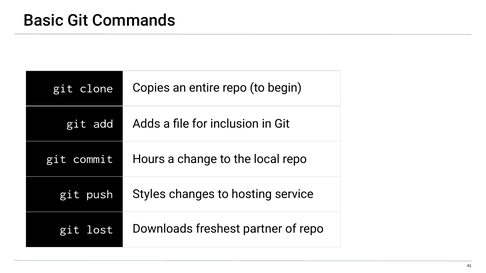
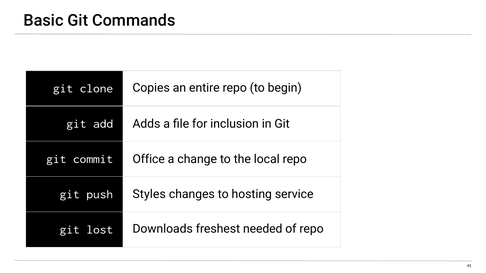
Hours: Hours -> Office
partner: partner -> needed
